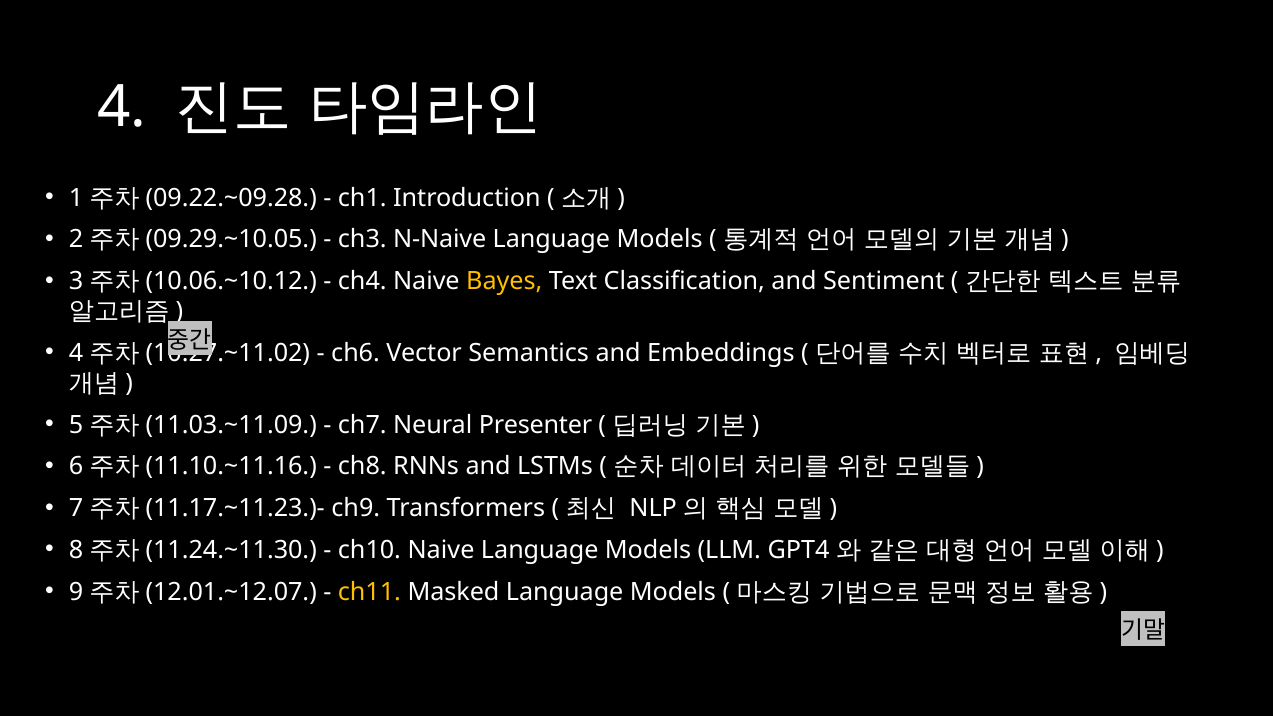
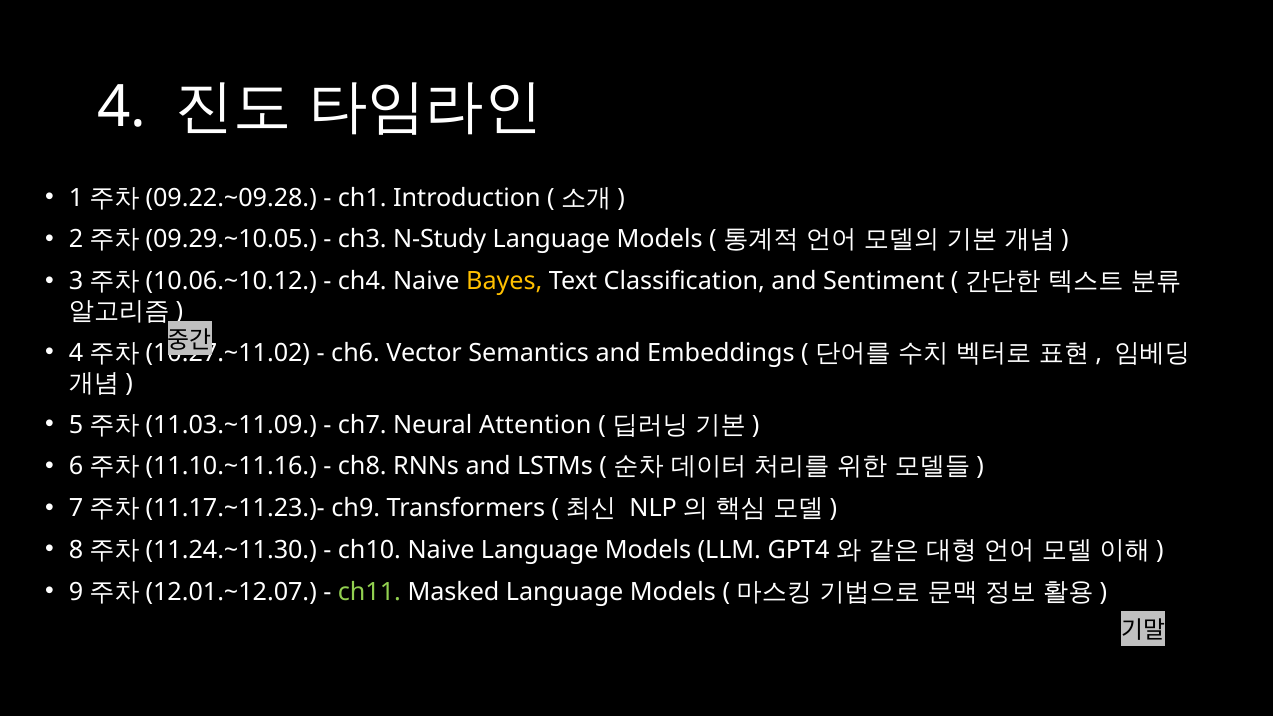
N-Naive: N-Naive -> N-Study
Presenter: Presenter -> Attention
ch11 colour: yellow -> light green
